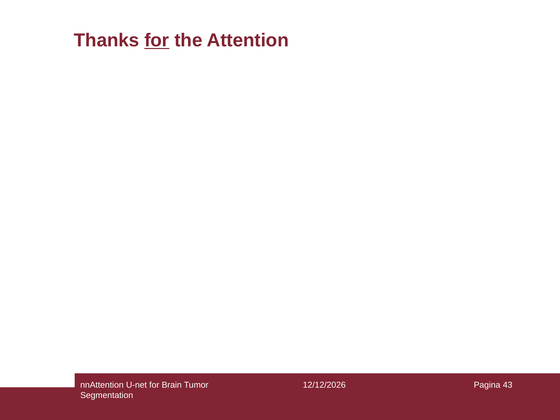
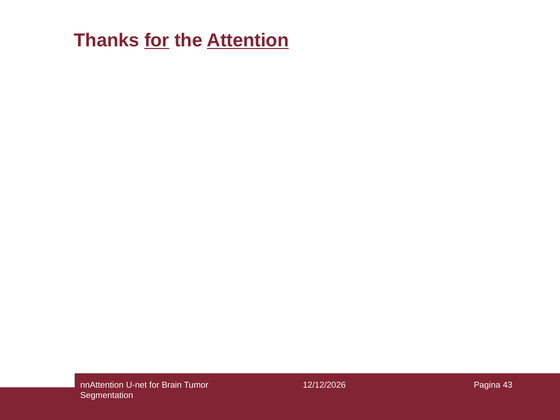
Attention underline: none -> present
